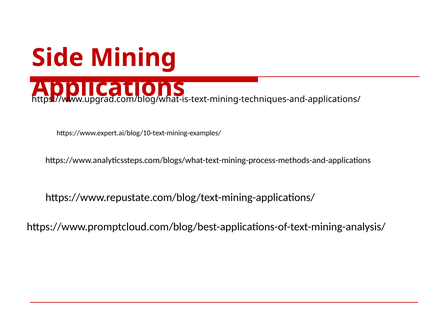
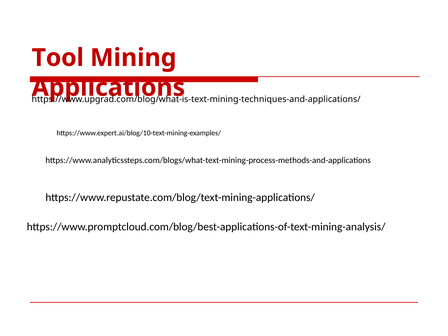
Side: Side -> Tool
